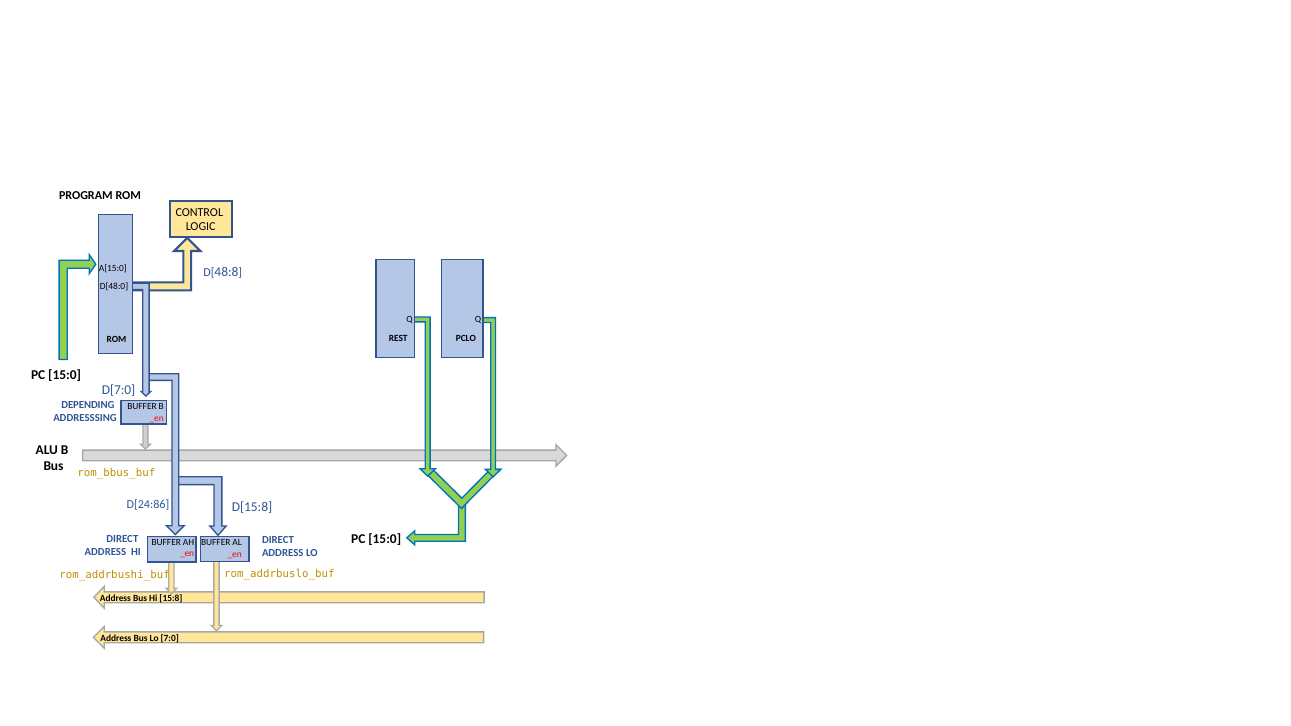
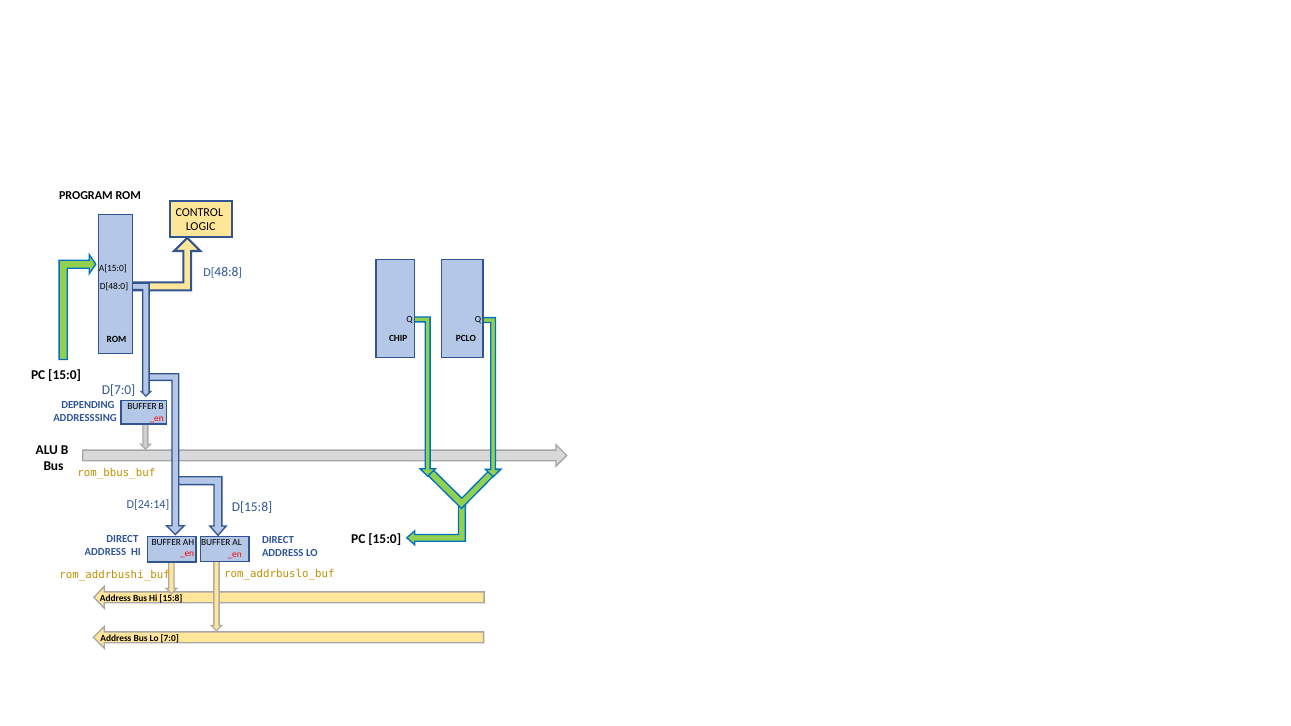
REST: REST -> CHIP
D[24:86: D[24:86 -> D[24:14
